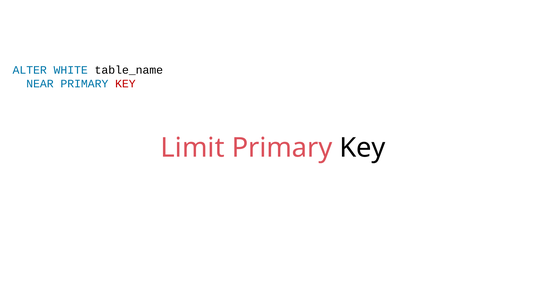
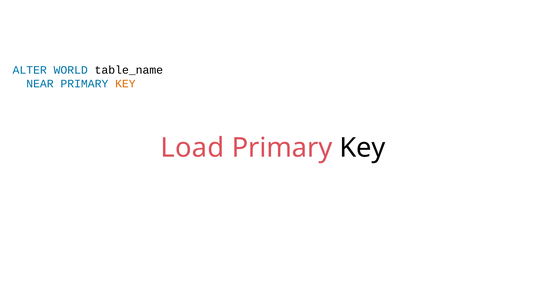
WHITE: WHITE -> WORLD
KEY at (125, 84) colour: red -> orange
Limit: Limit -> Load
